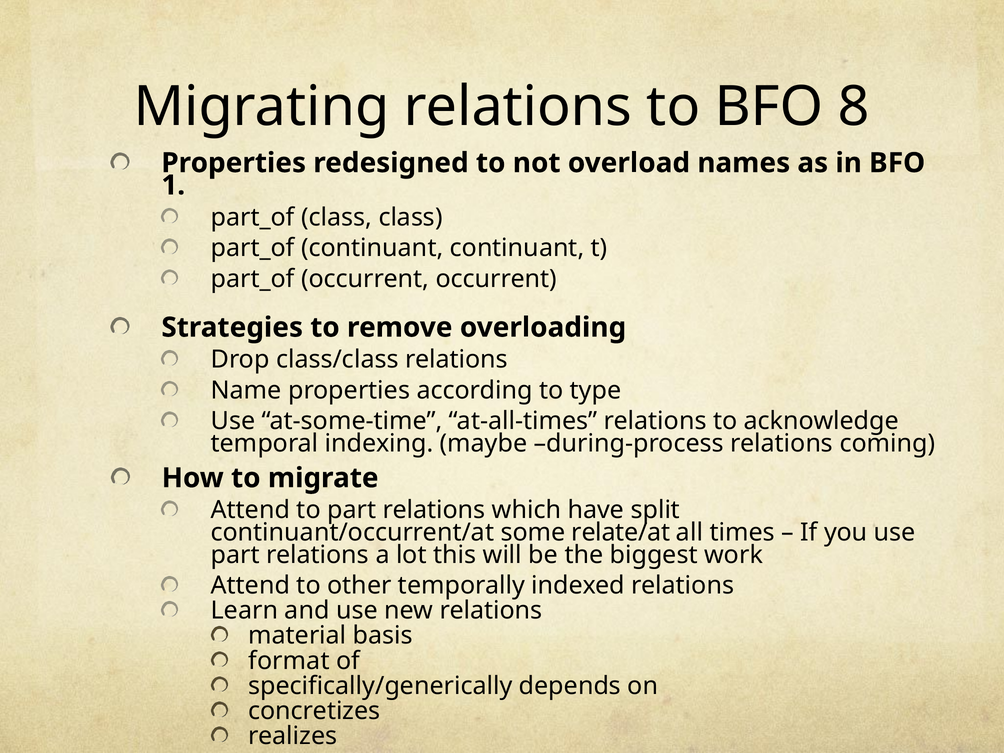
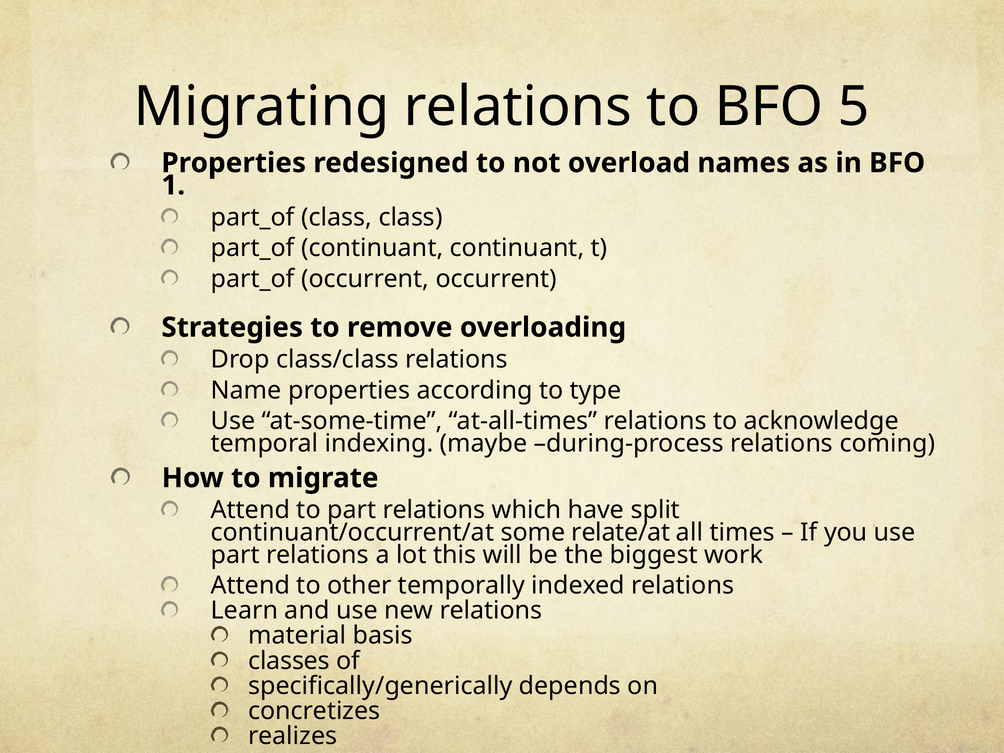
8: 8 -> 5
format: format -> classes
